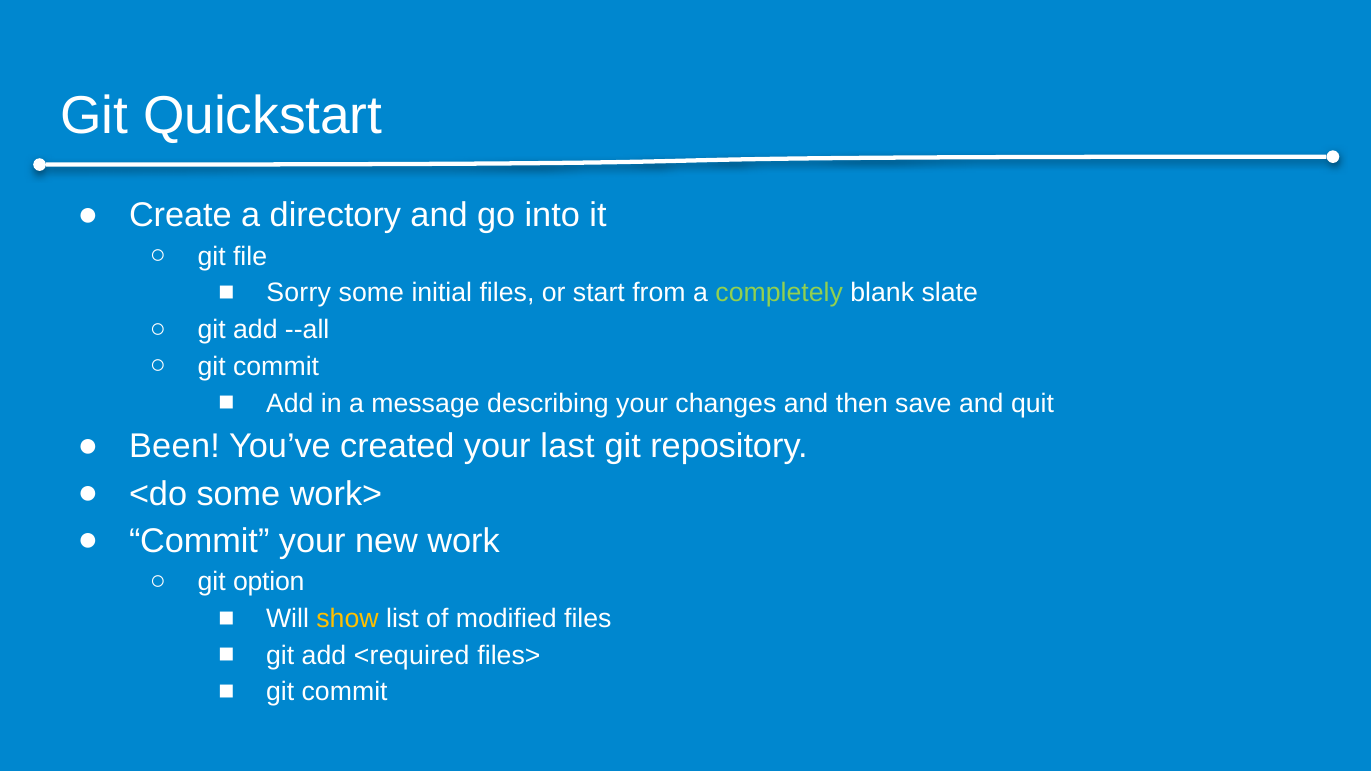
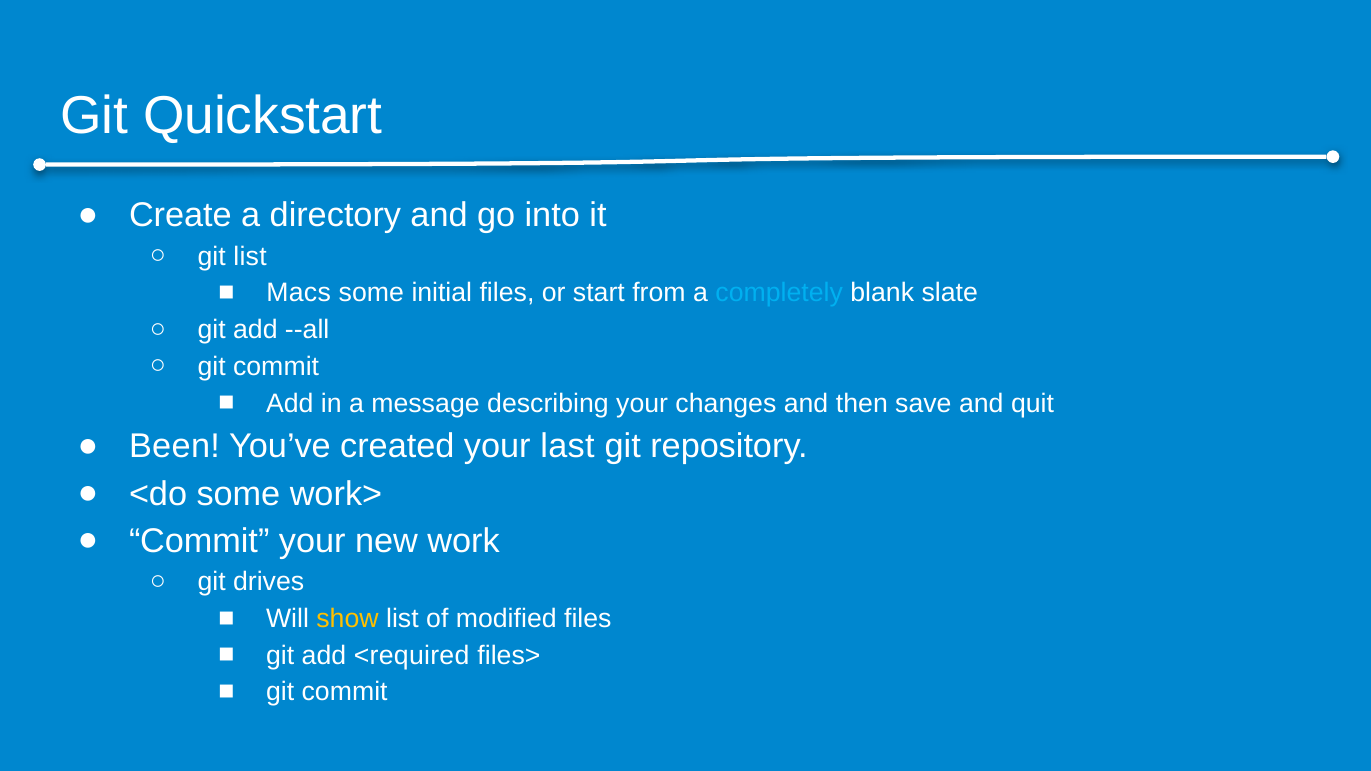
git file: file -> list
Sorry: Sorry -> Macs
completely colour: light green -> light blue
option: option -> drives
